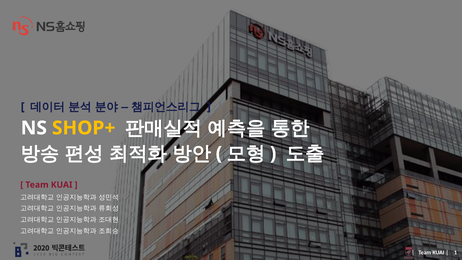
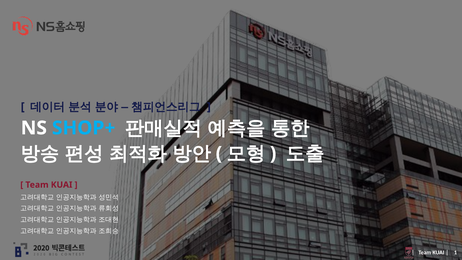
SHOP+ colour: yellow -> light blue
